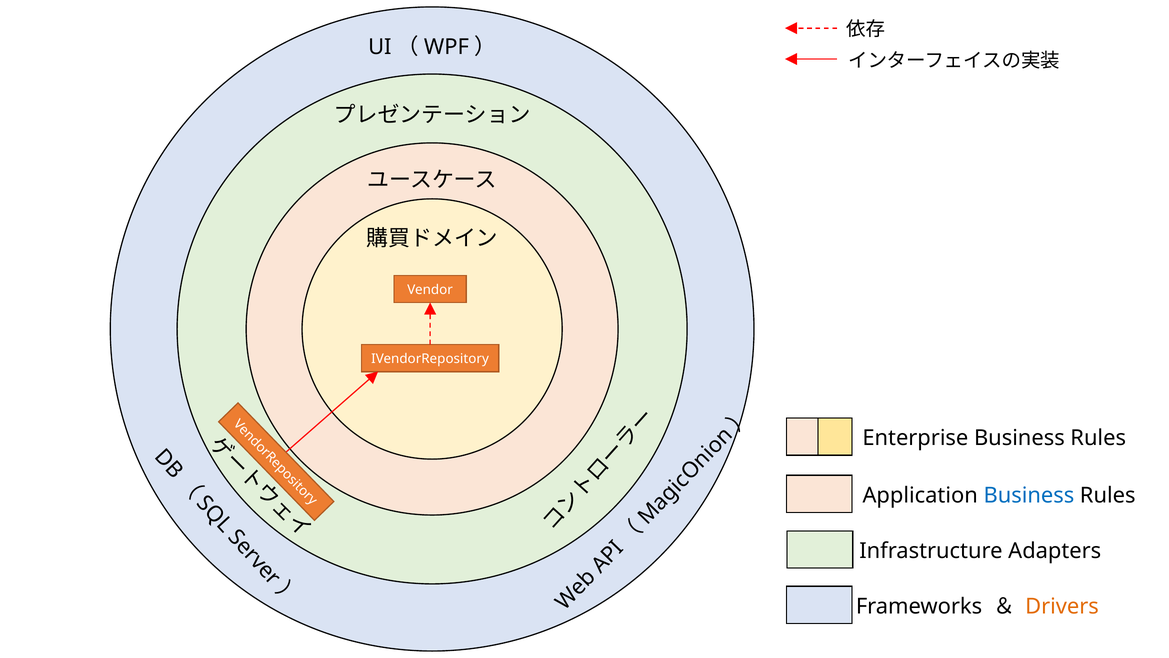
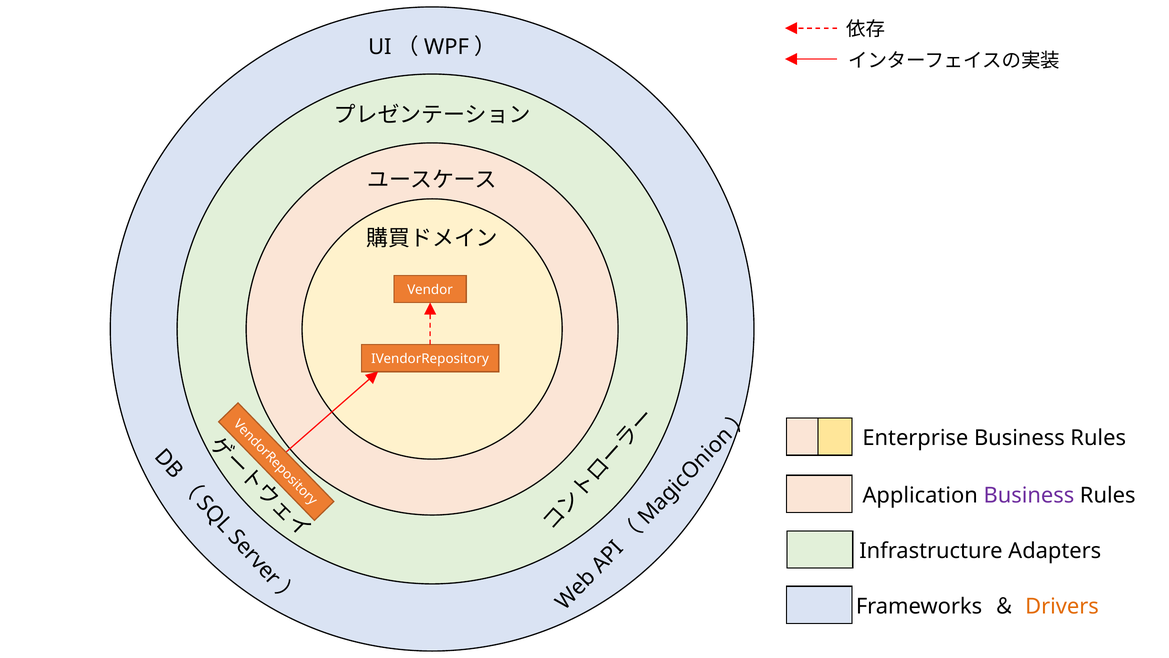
Business at (1029, 495) colour: blue -> purple
